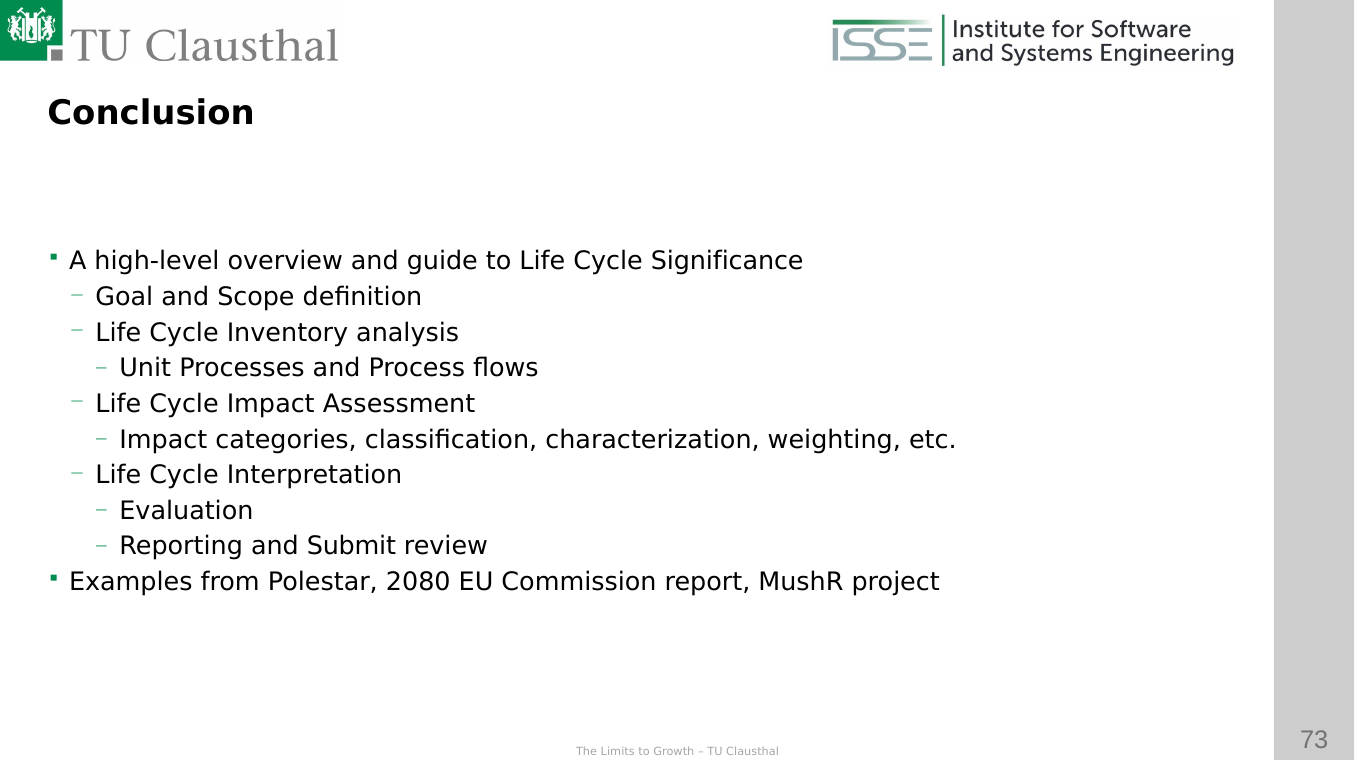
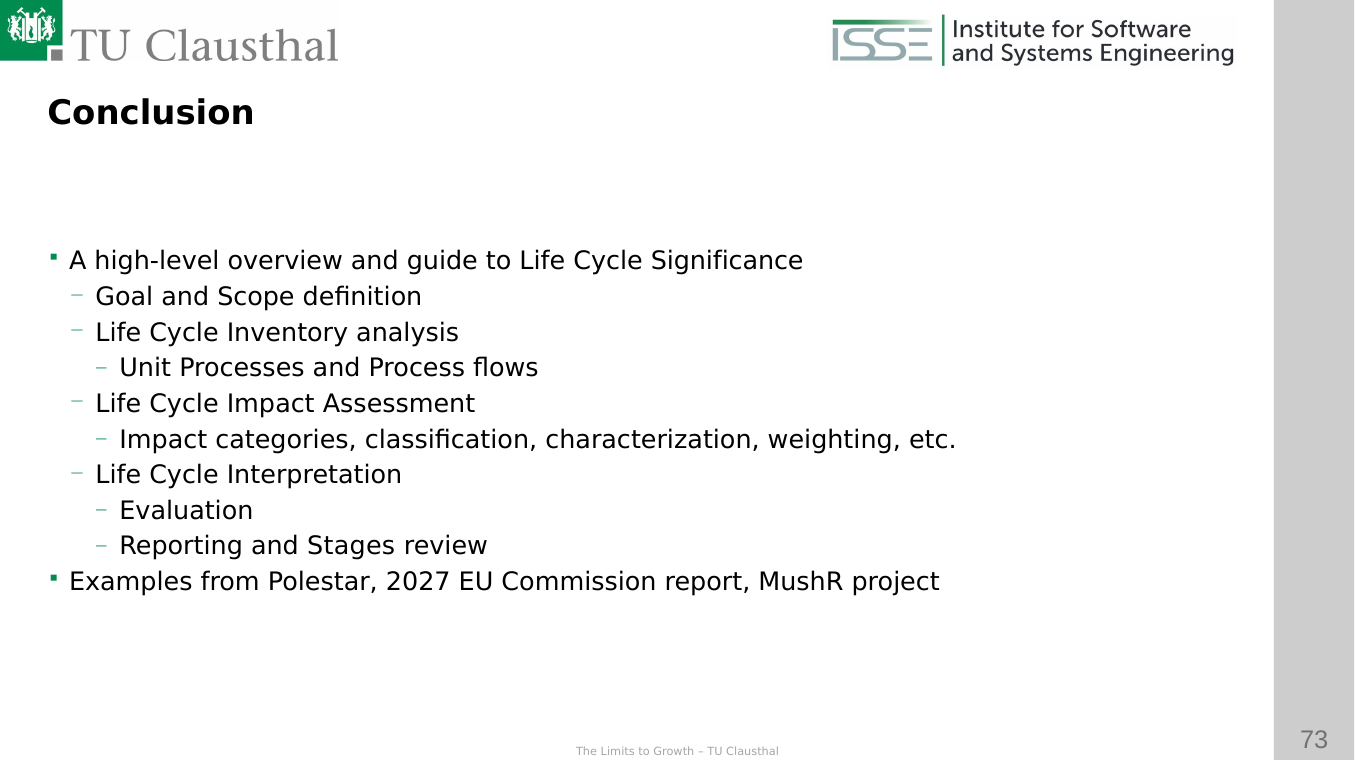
Submit: Submit -> Stages
2080: 2080 -> 2027
